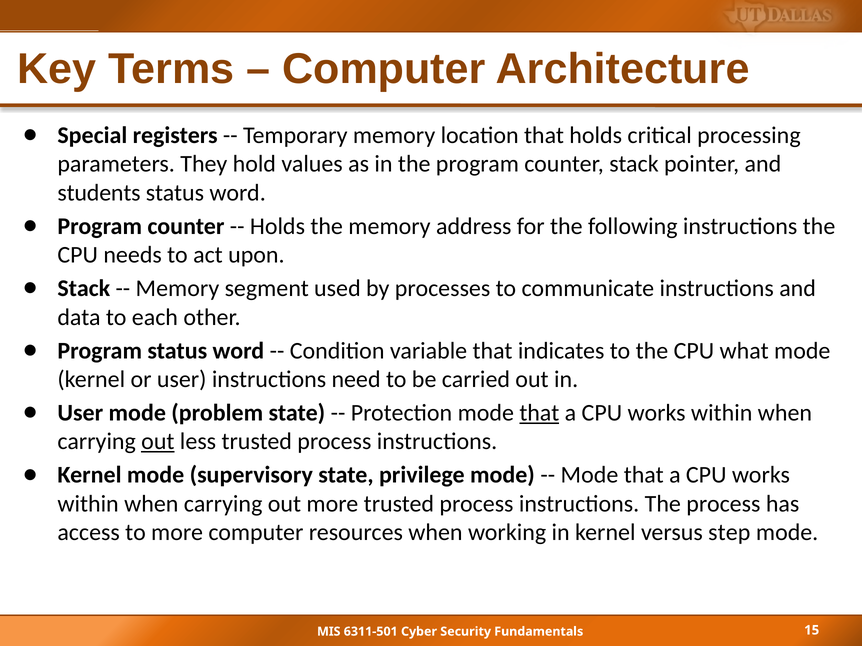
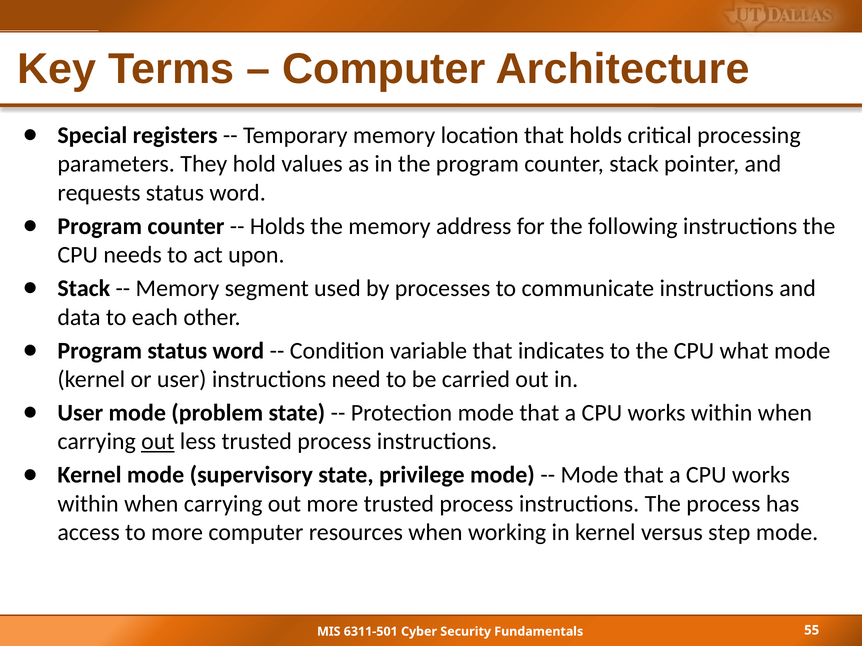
students: students -> requests
that at (539, 413) underline: present -> none
15: 15 -> 55
